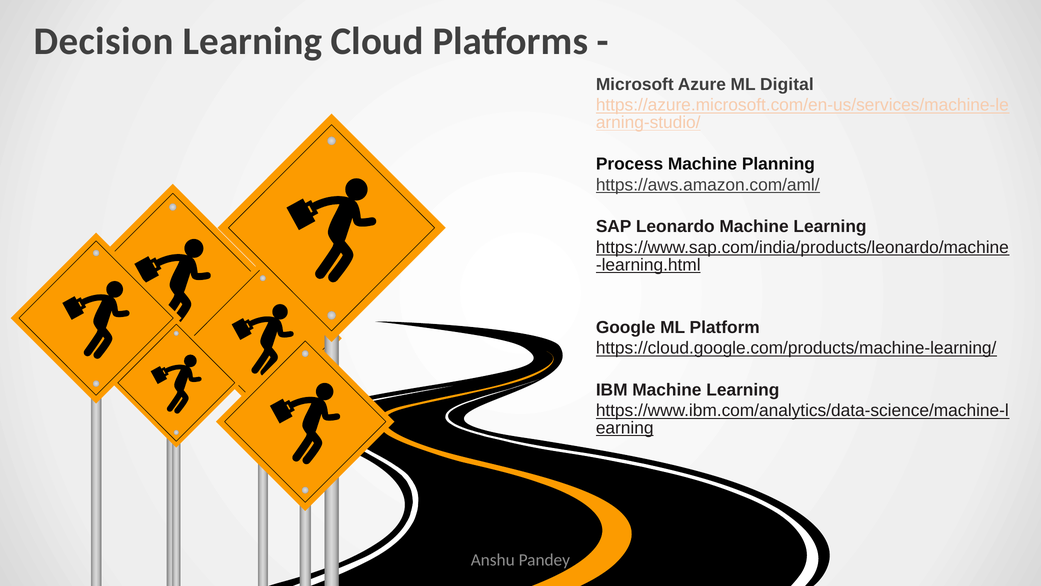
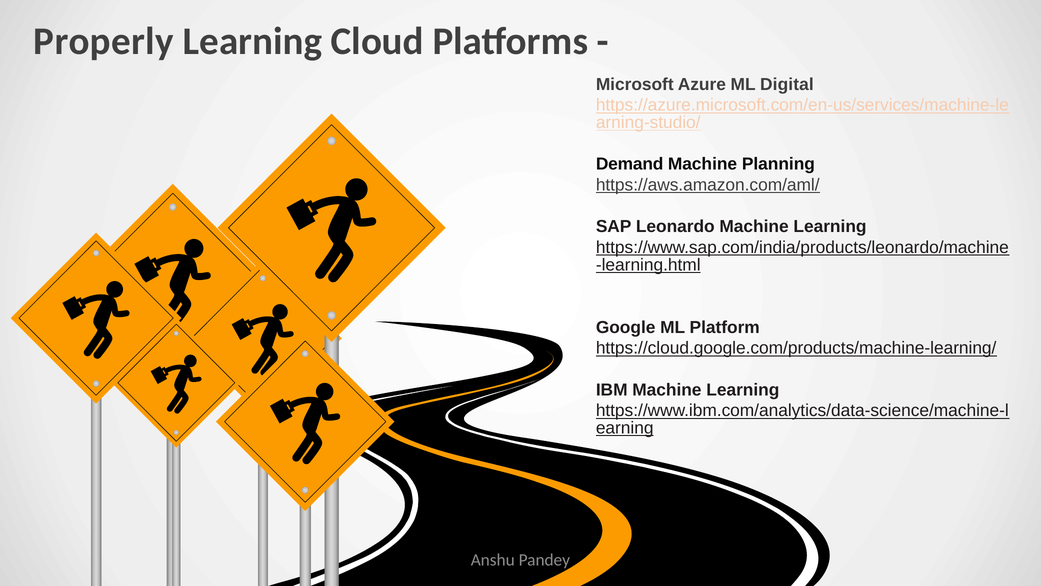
Decision: Decision -> Properly
Process: Process -> Demand
